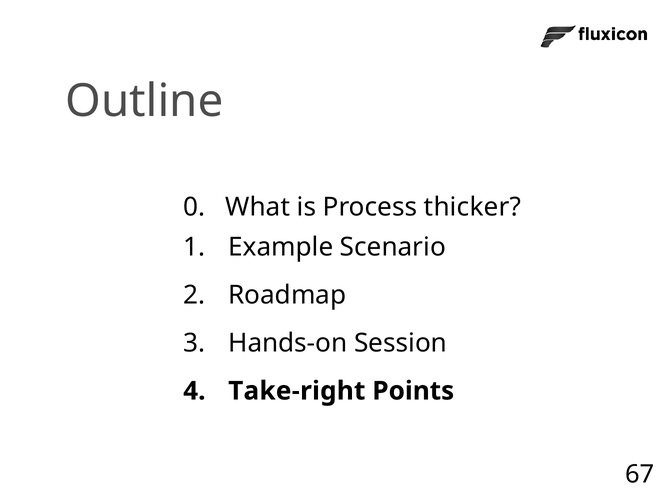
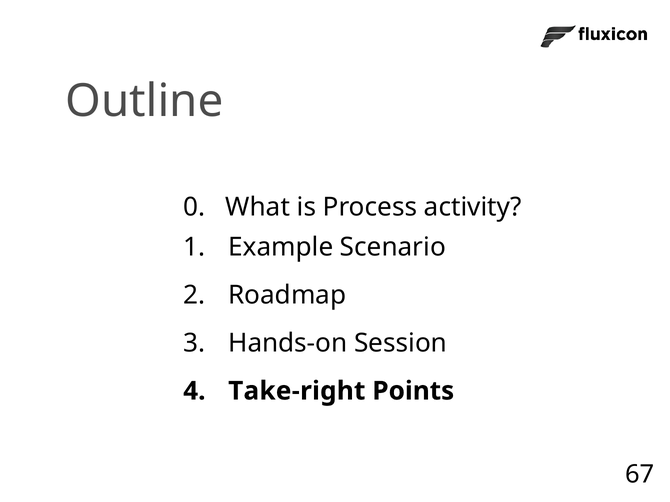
thicker: thicker -> activity
